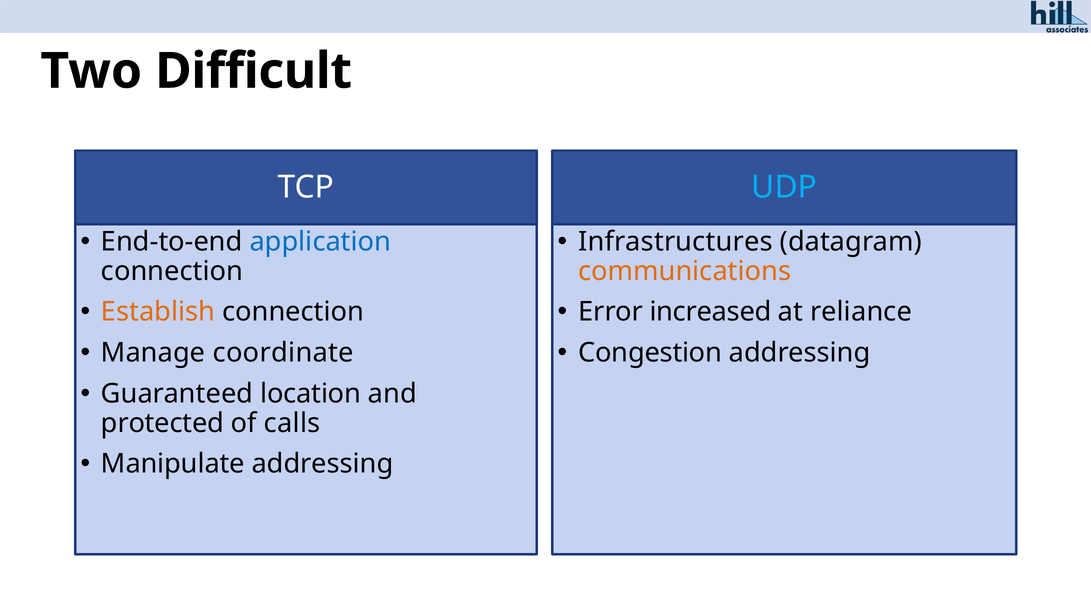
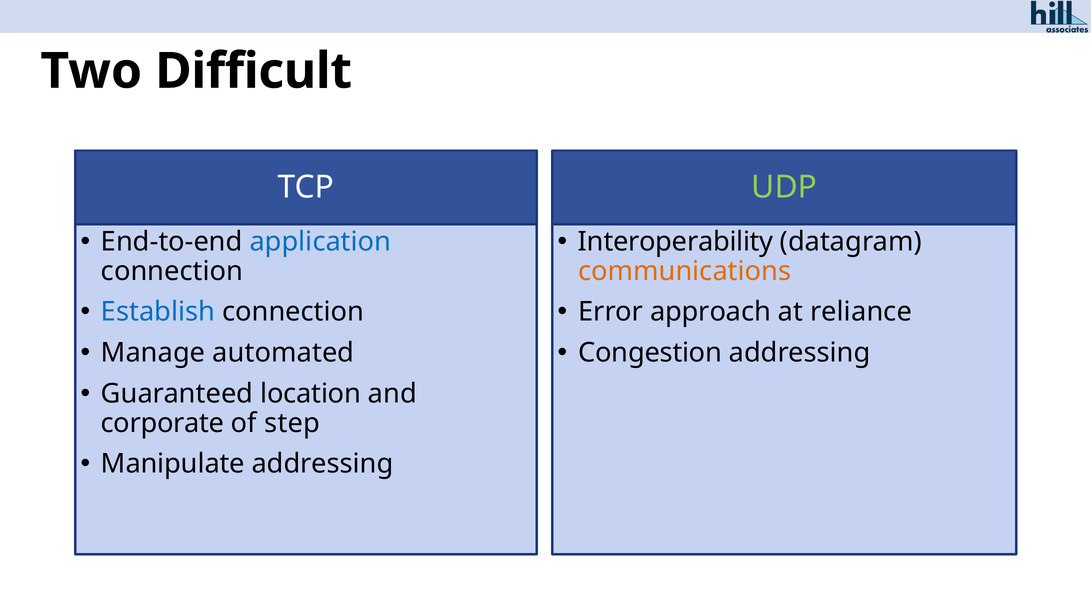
UDP colour: light blue -> light green
Infrastructures: Infrastructures -> Interoperability
Establish colour: orange -> blue
increased: increased -> approach
coordinate: coordinate -> automated
protected: protected -> corporate
calls: calls -> step
